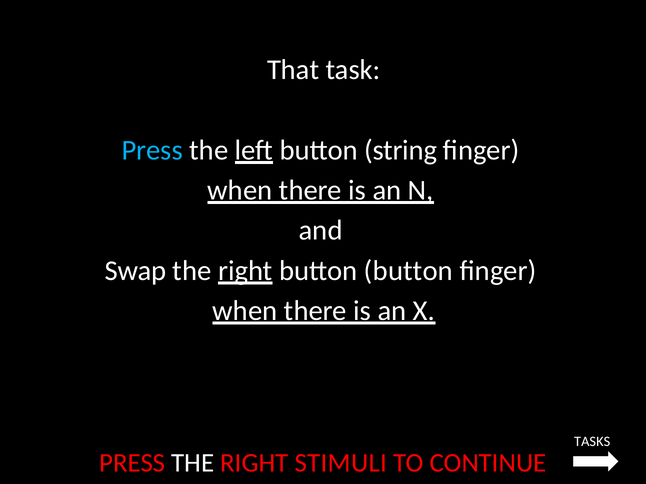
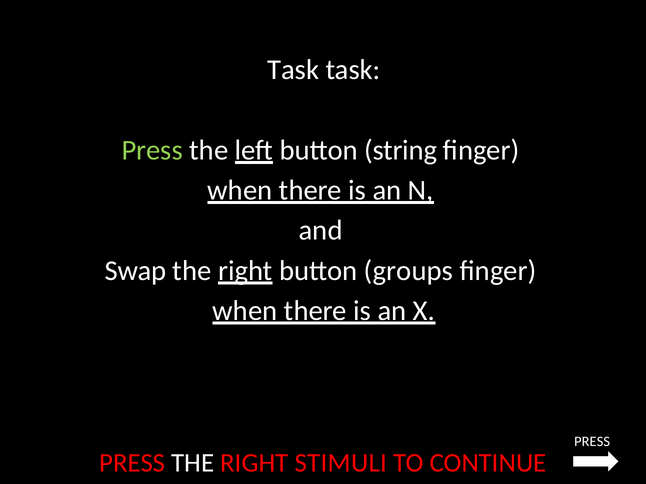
That at (293, 70): That -> Task
Press at (152, 150) colour: light blue -> light green
button button: button -> groups
TASKS at (592, 442): TASKS -> PRESS
